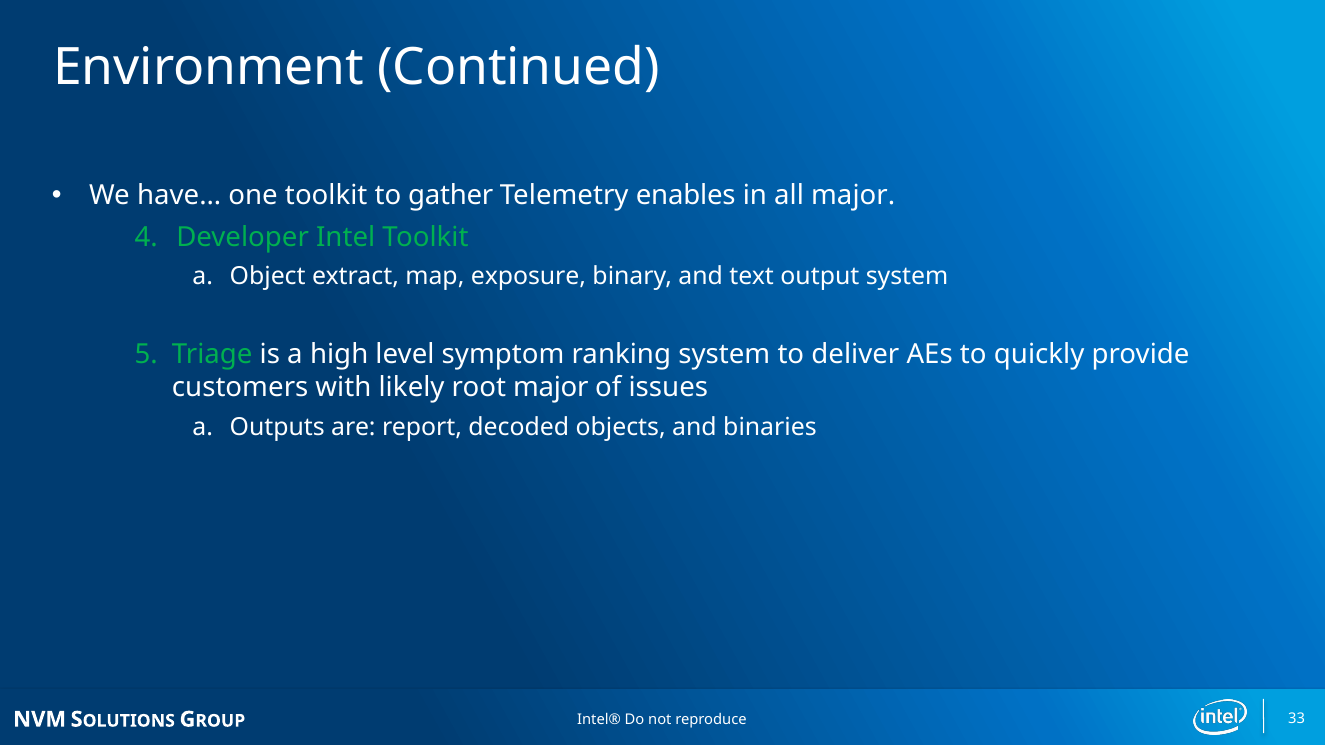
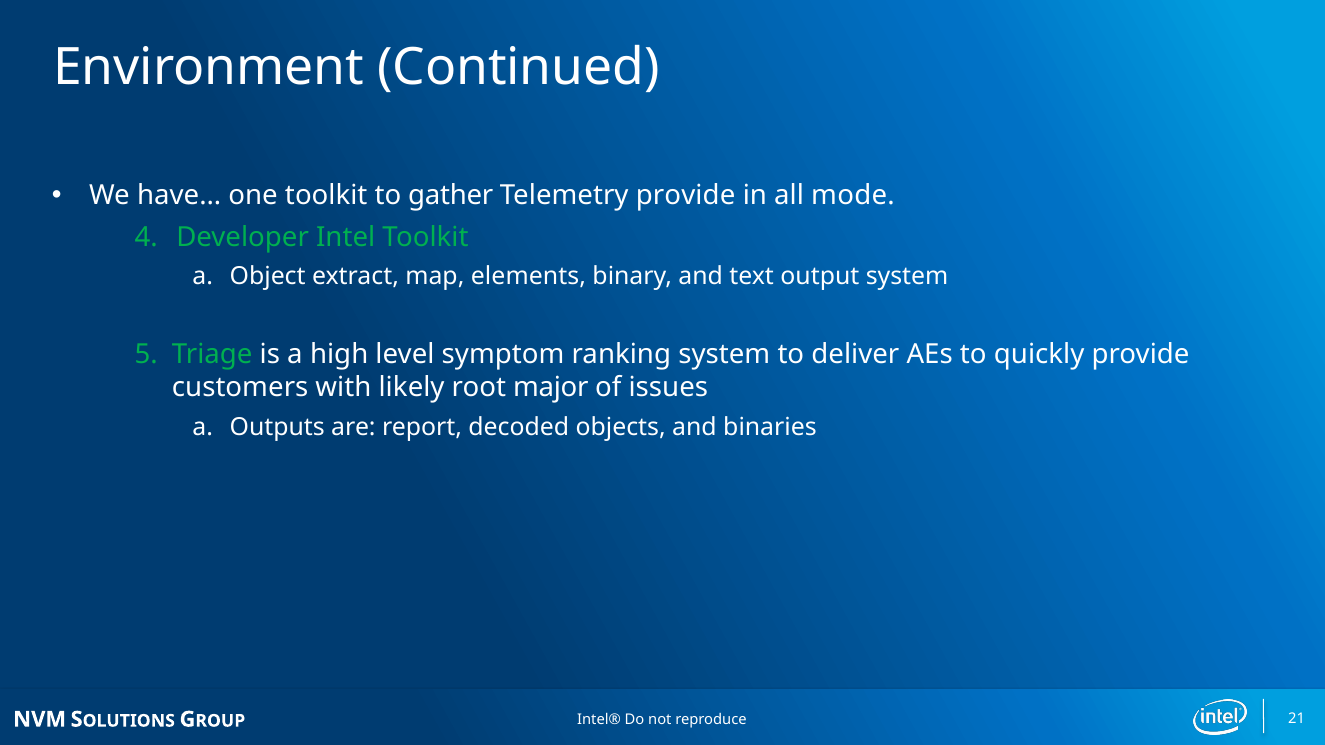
Telemetry enables: enables -> provide
all major: major -> mode
exposure: exposure -> elements
33: 33 -> 21
